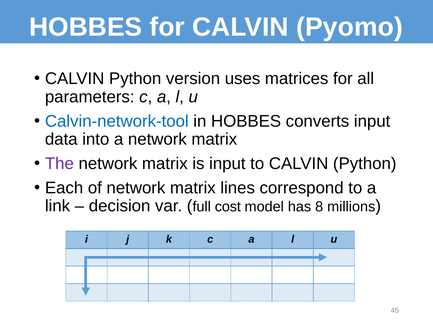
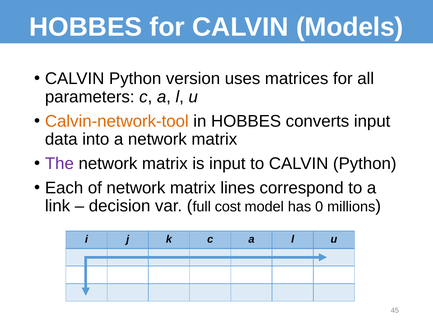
Pyomo: Pyomo -> Models
Calvin-network-tool colour: blue -> orange
8: 8 -> 0
